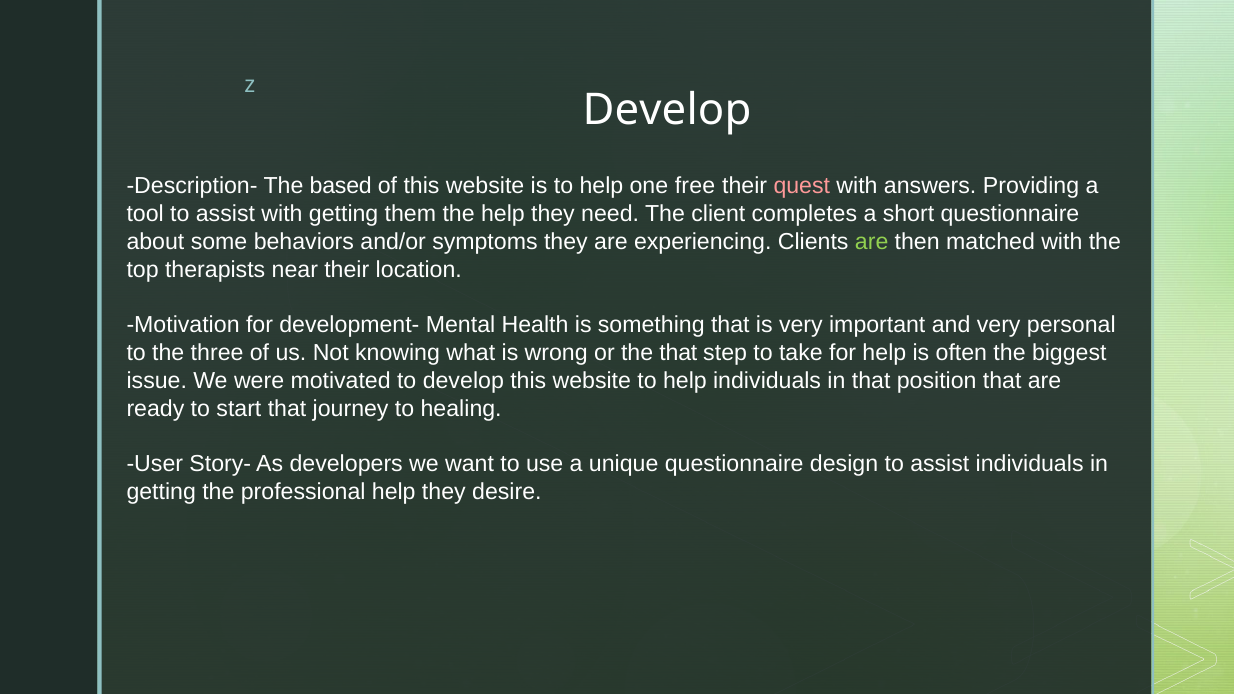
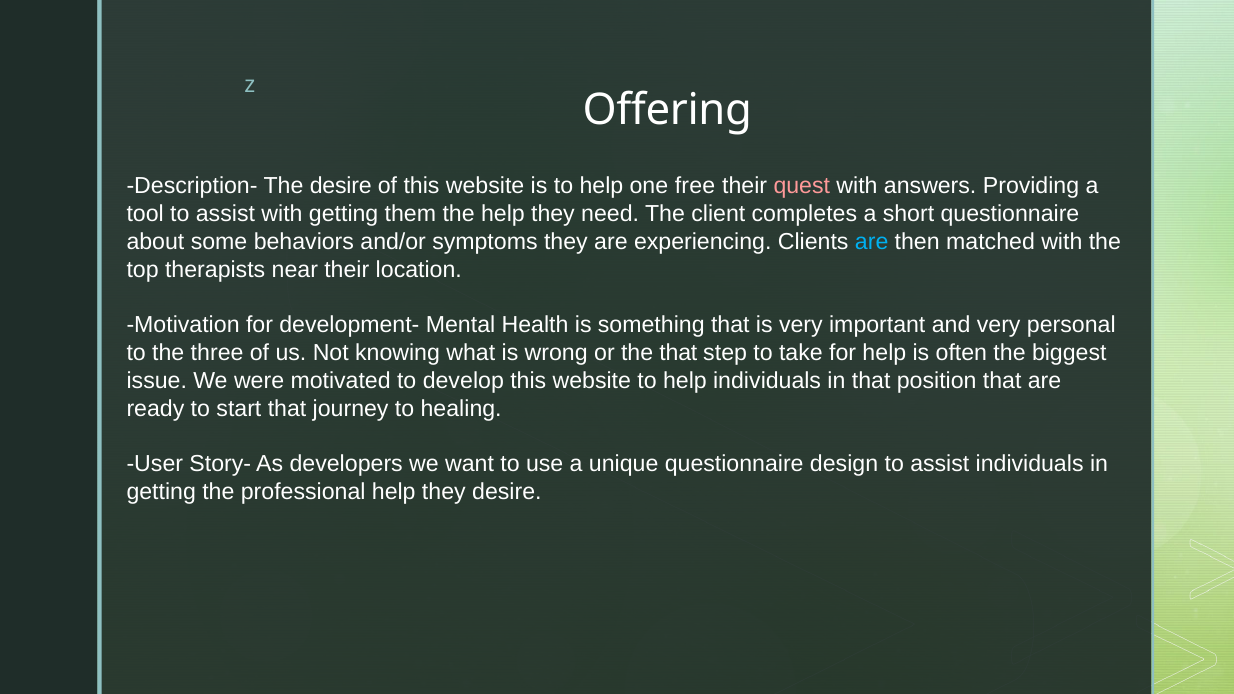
Develop at (667, 110): Develop -> Offering
The based: based -> desire
are at (872, 242) colour: light green -> light blue
